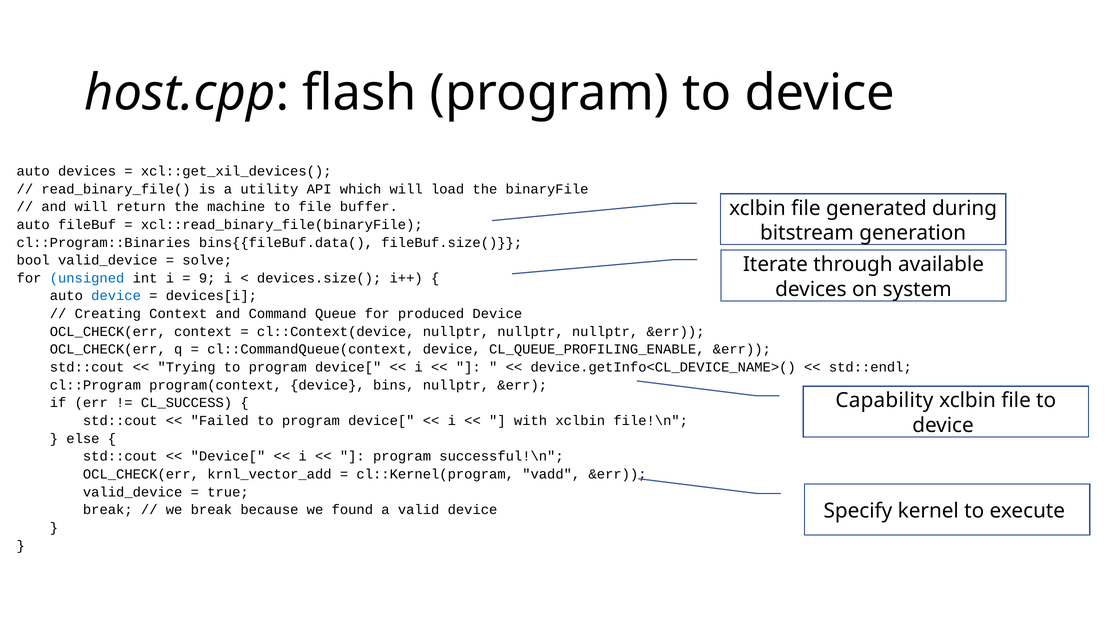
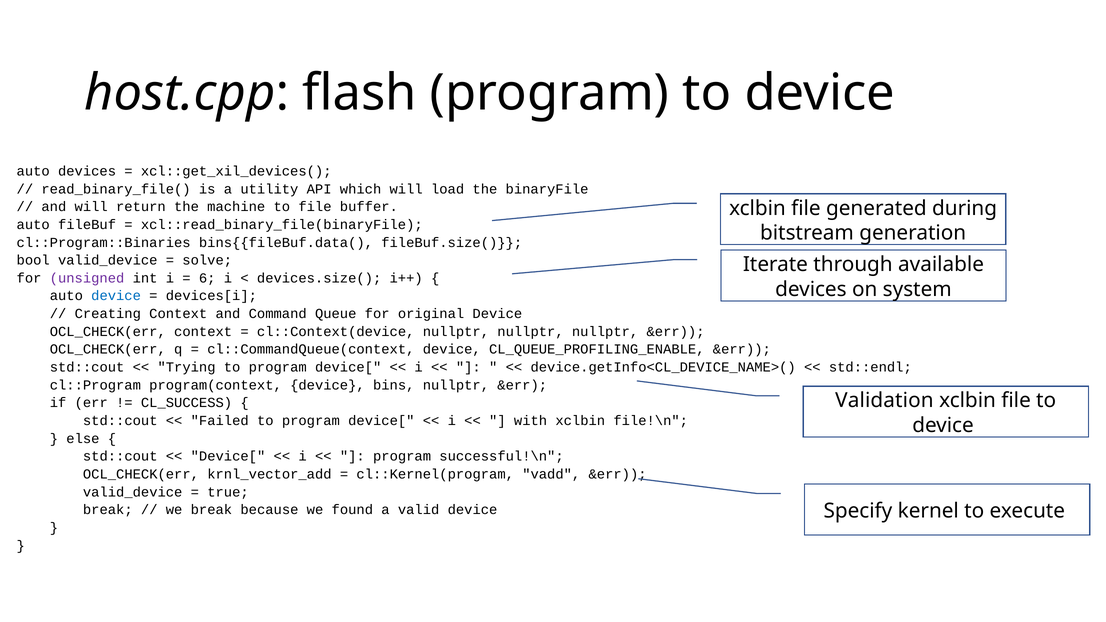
unsigned colour: blue -> purple
9: 9 -> 6
produced: produced -> original
Capability: Capability -> Validation
